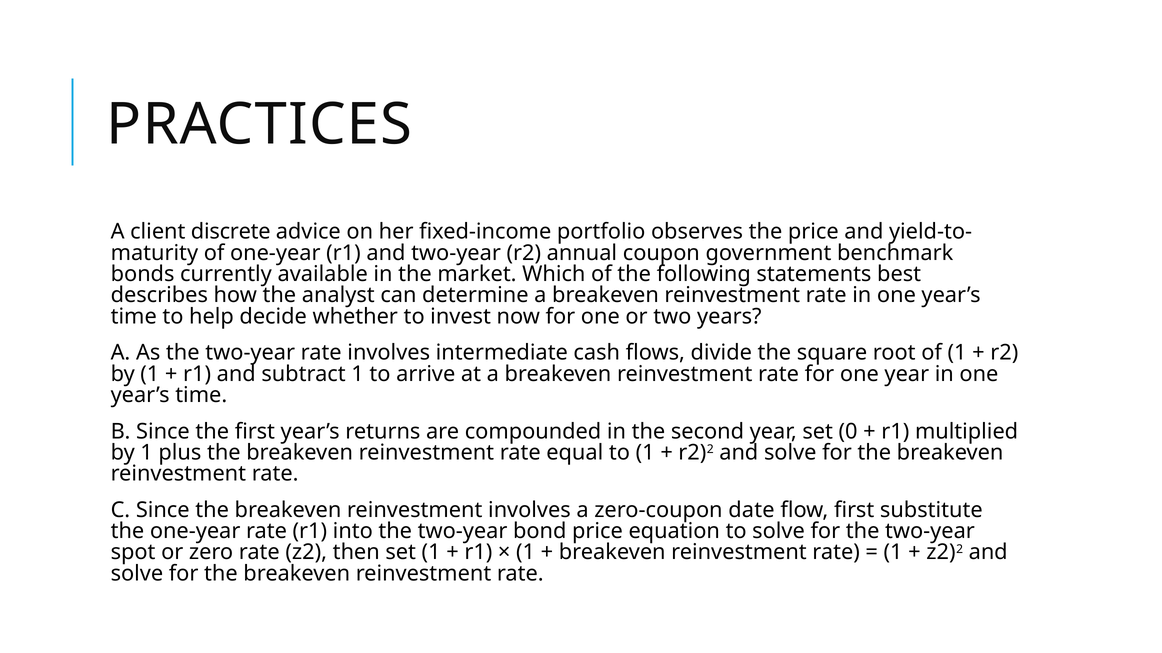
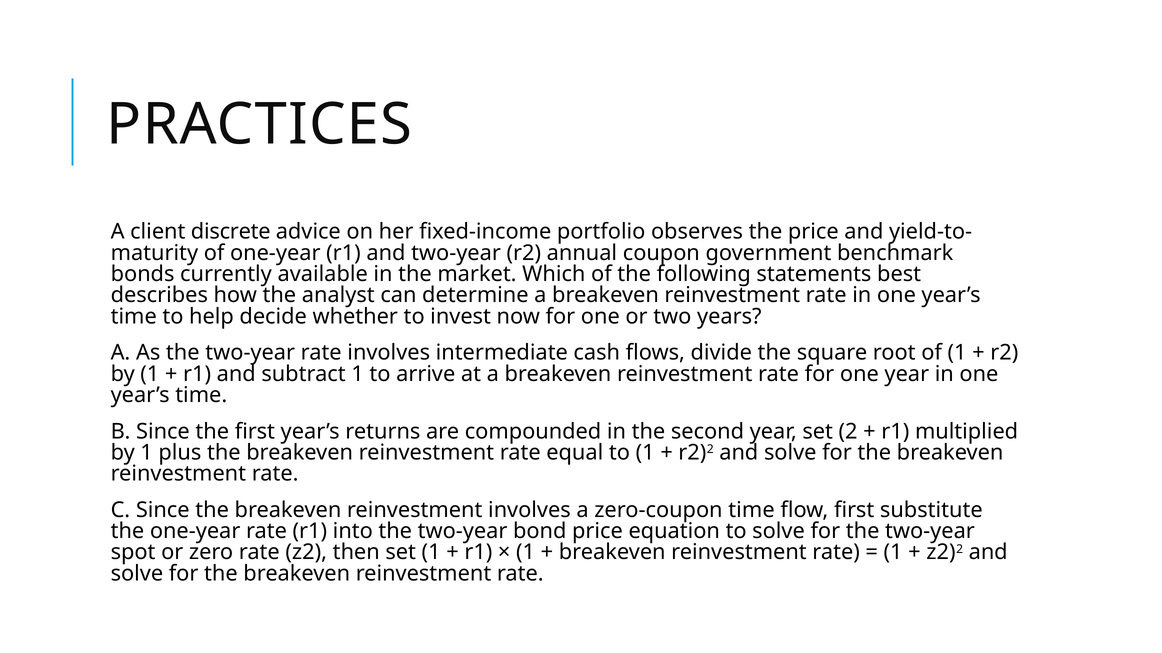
0: 0 -> 2
zero-coupon date: date -> time
